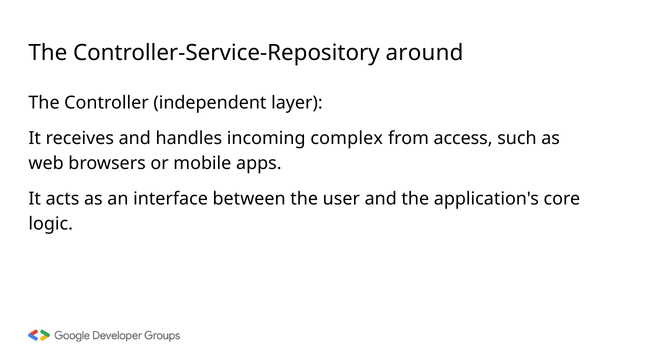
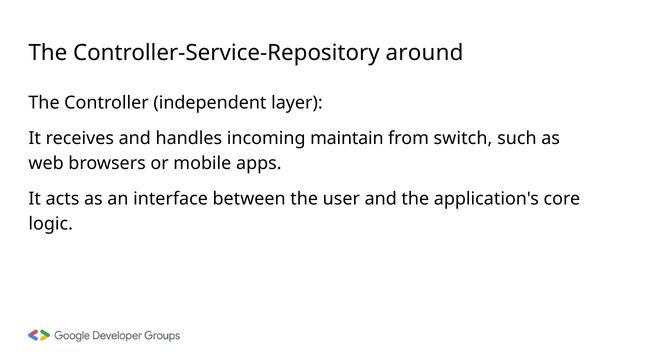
complex: complex -> maintain
access: access -> switch
